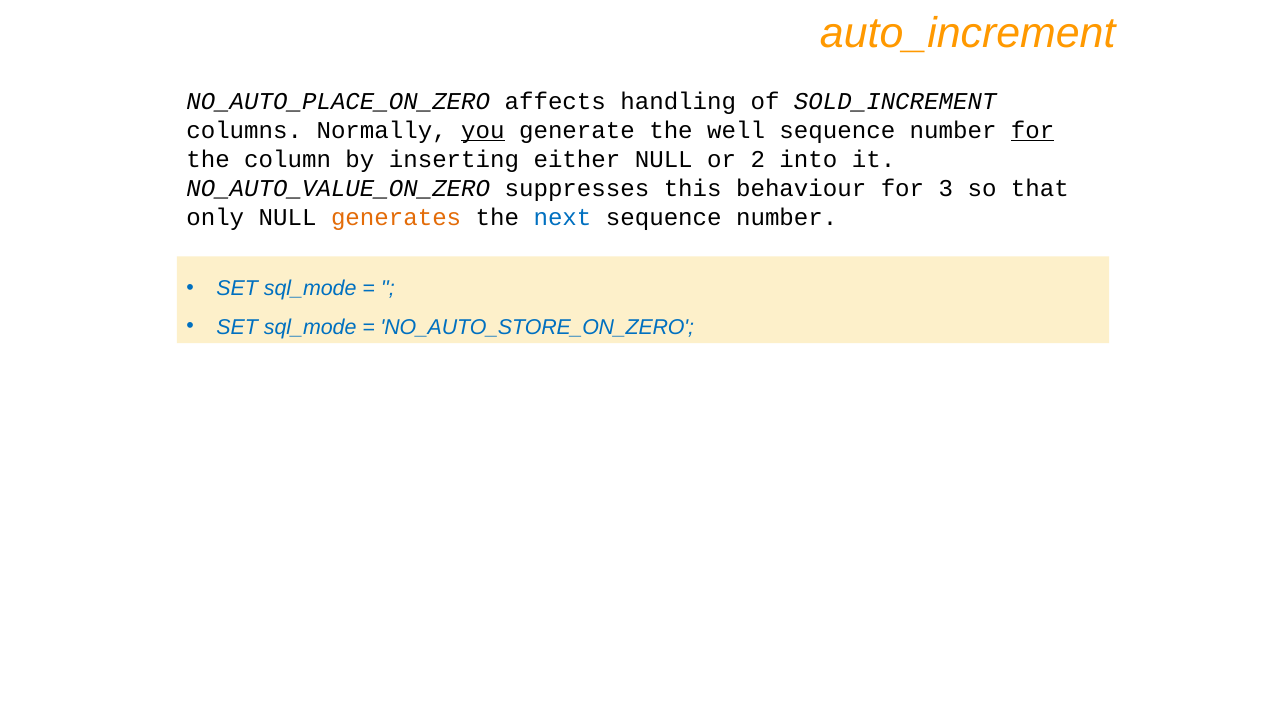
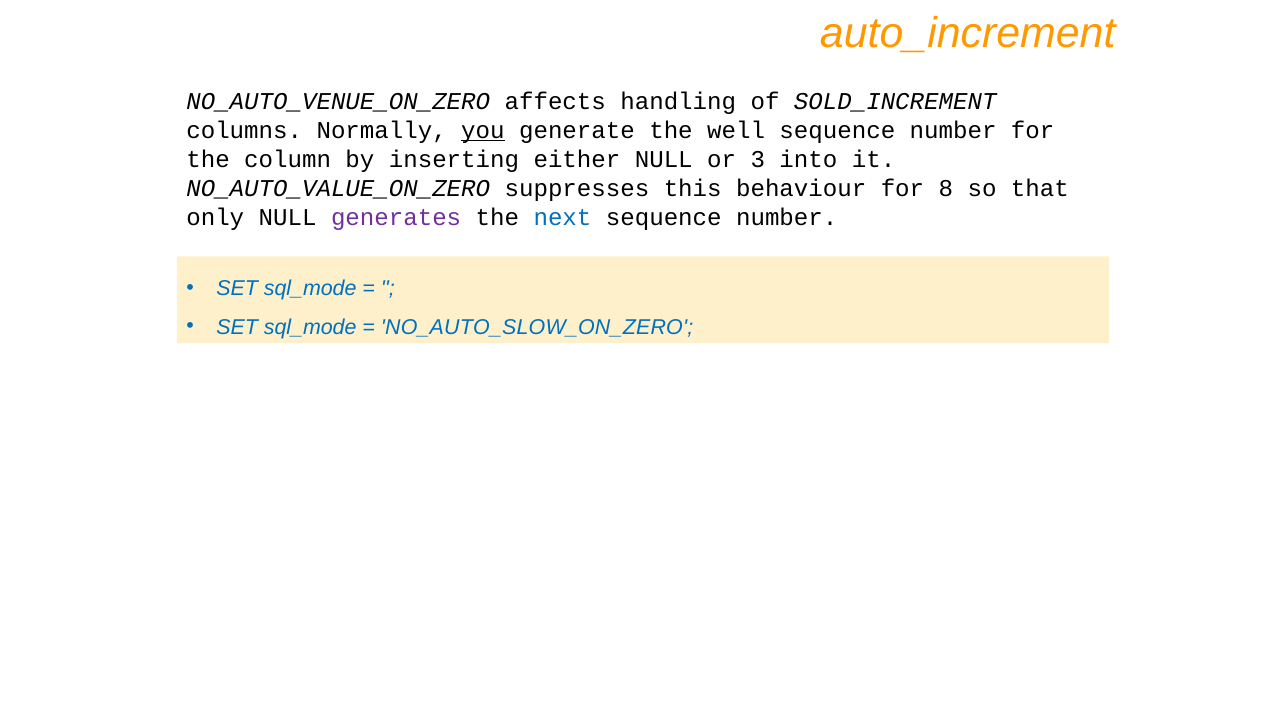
NO_AUTO_PLACE_ON_ZERO: NO_AUTO_PLACE_ON_ZERO -> NO_AUTO_VENUE_ON_ZERO
for at (1033, 130) underline: present -> none
2: 2 -> 3
3: 3 -> 8
generates colour: orange -> purple
NO_AUTO_STORE_ON_ZERO: NO_AUTO_STORE_ON_ZERO -> NO_AUTO_SLOW_ON_ZERO
